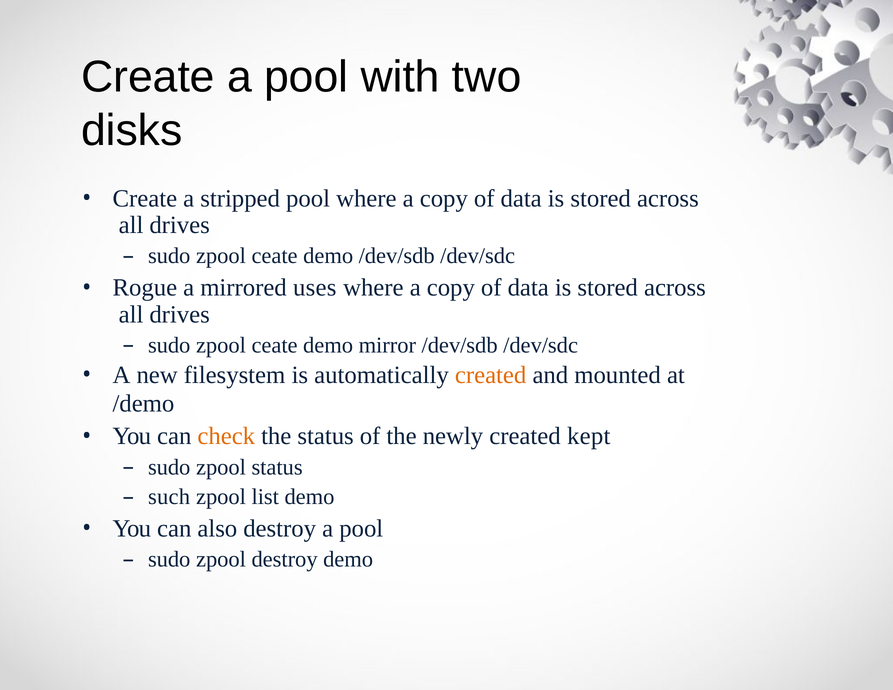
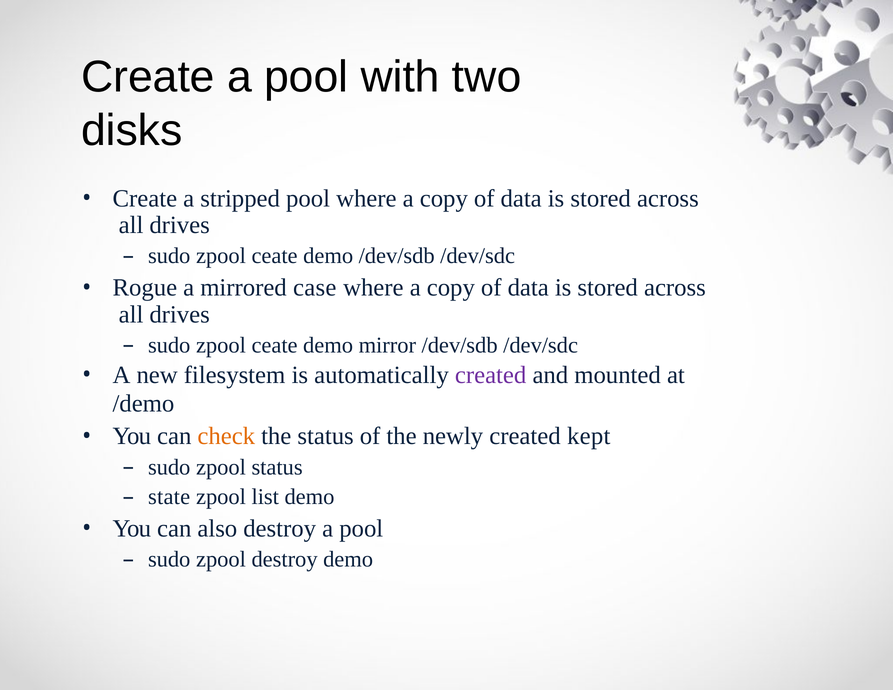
uses: uses -> case
created at (491, 375) colour: orange -> purple
such: such -> state
